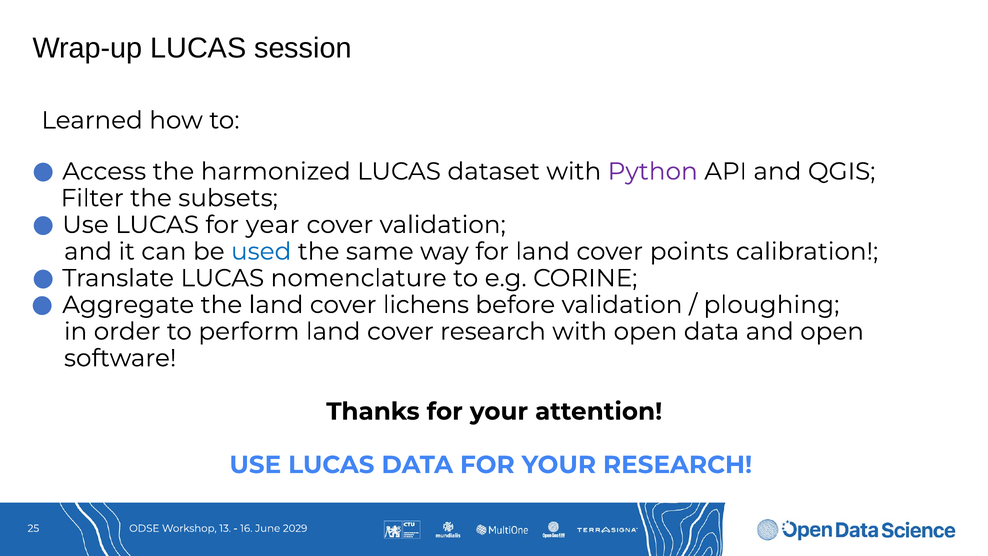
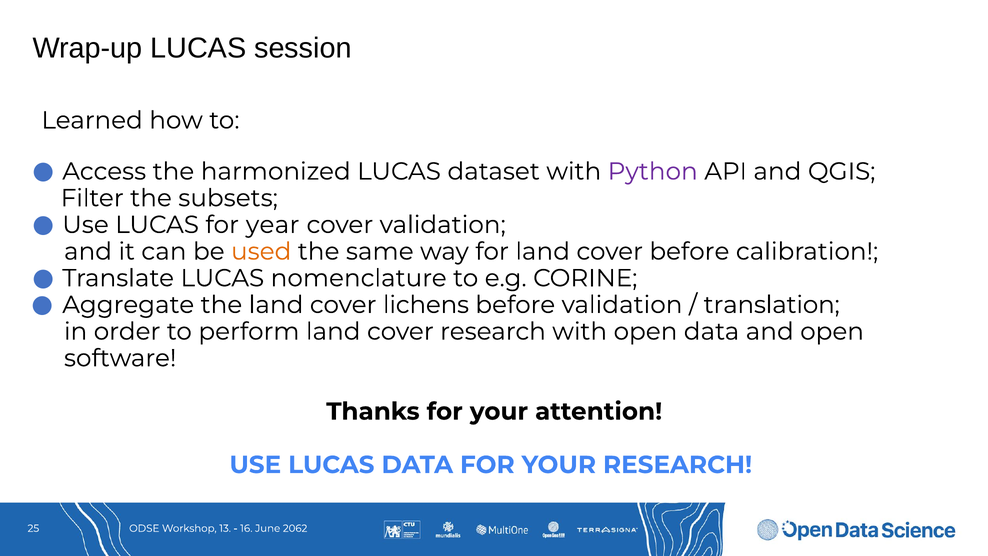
used colour: blue -> orange
cover points: points -> before
ploughing: ploughing -> translation
2029: 2029 -> 2062
